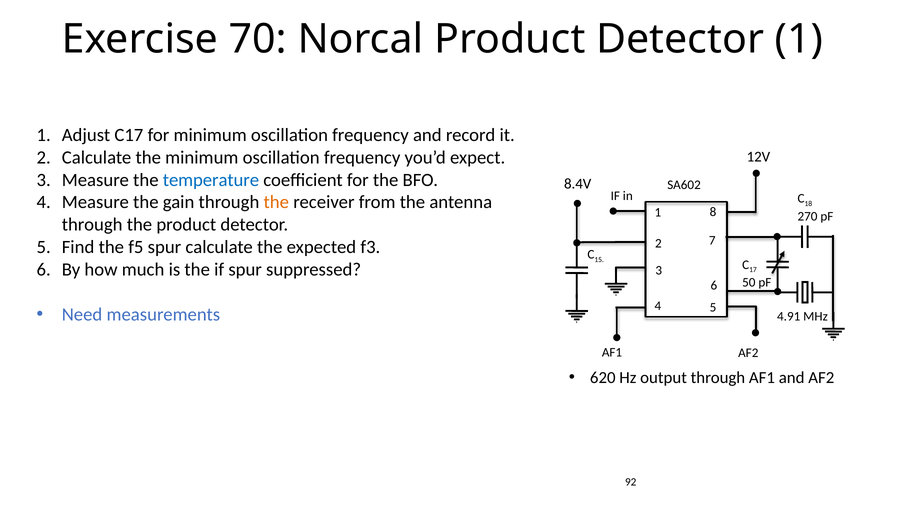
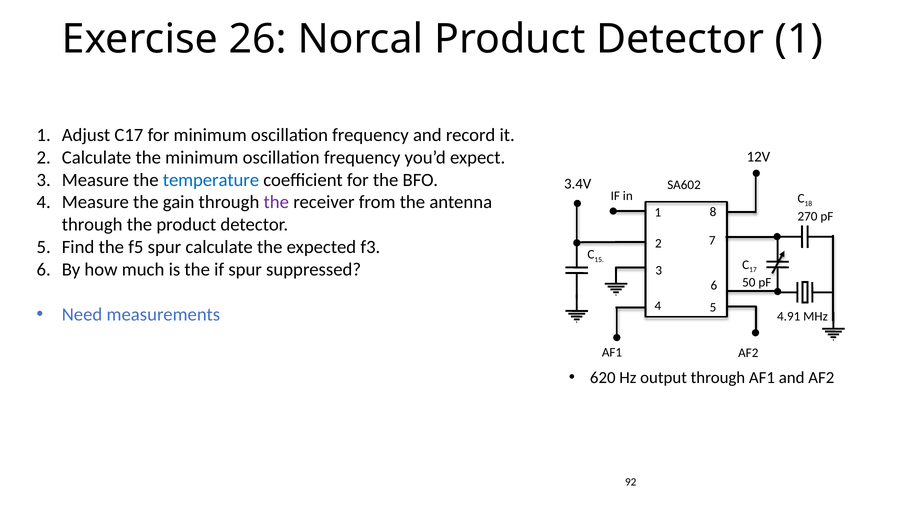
70: 70 -> 26
8.4V: 8.4V -> 3.4V
the at (276, 202) colour: orange -> purple
